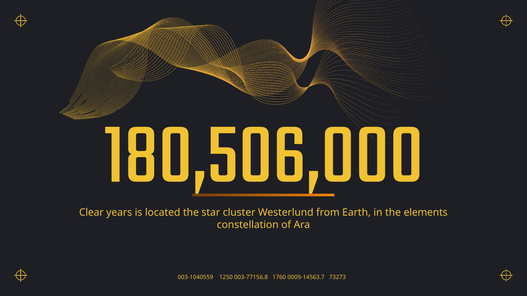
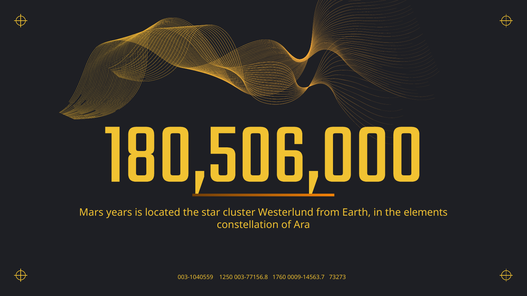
Clear: Clear -> Mars
